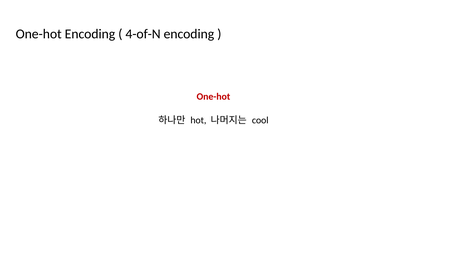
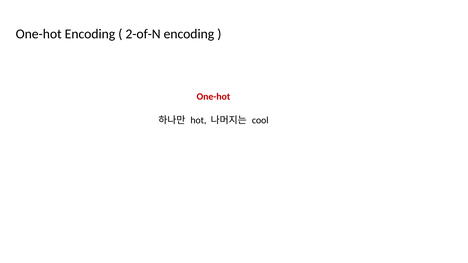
4-of-N: 4-of-N -> 2-of-N
